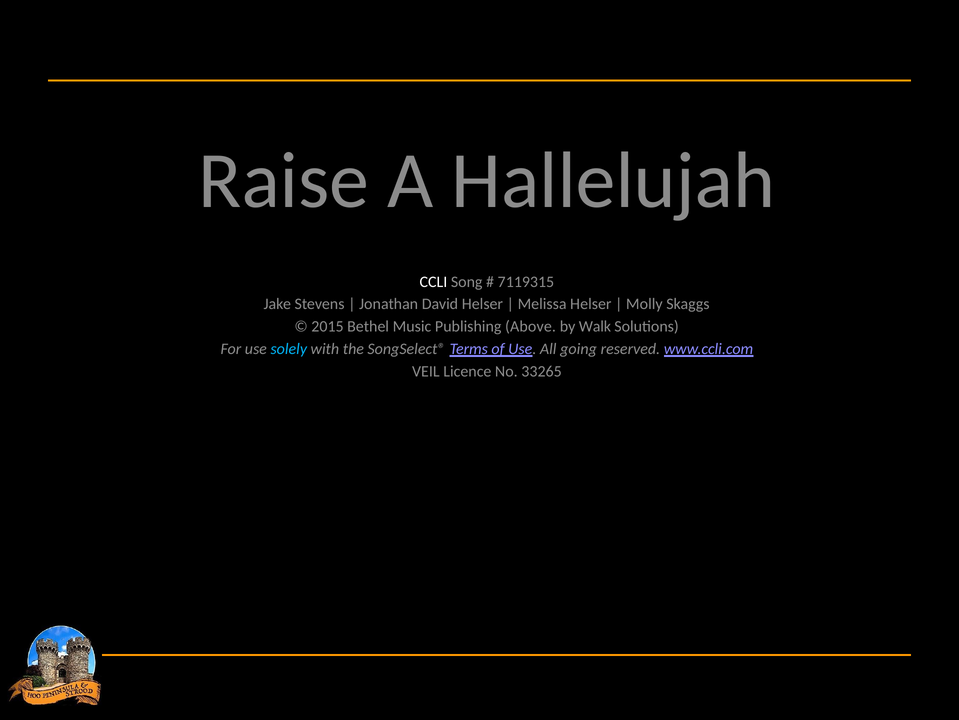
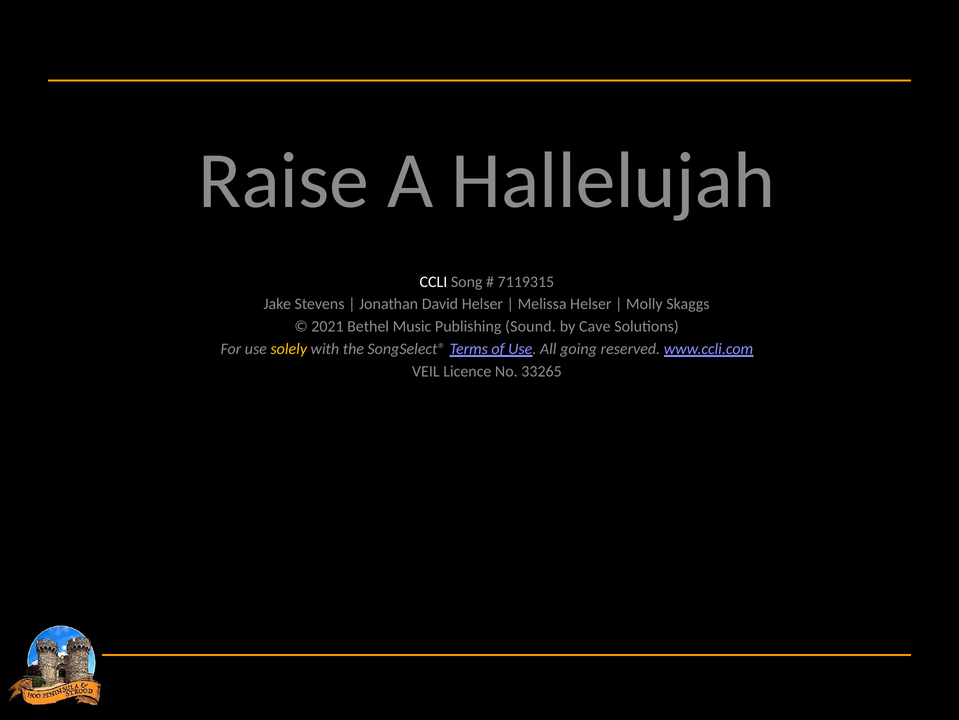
2015: 2015 -> 2021
Above: Above -> Sound
Walk: Walk -> Cave
solely colour: light blue -> yellow
